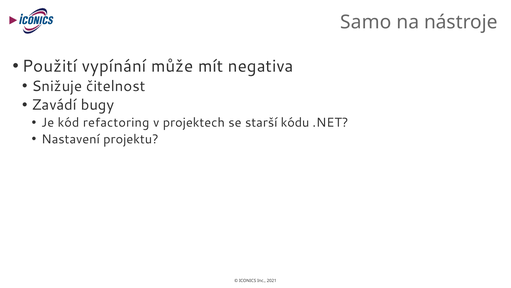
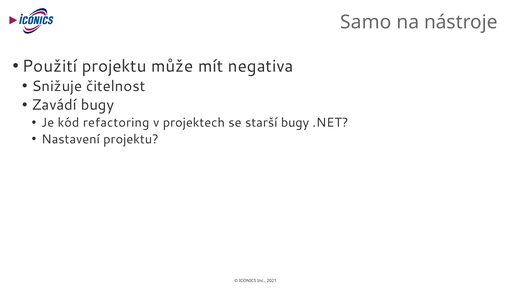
Použití vypínání: vypínání -> projektu
starší kódu: kódu -> bugy
